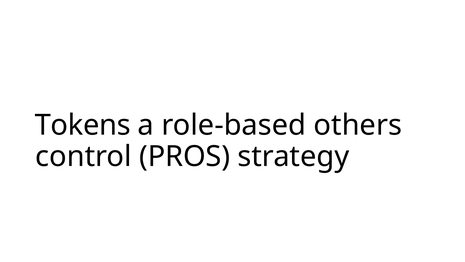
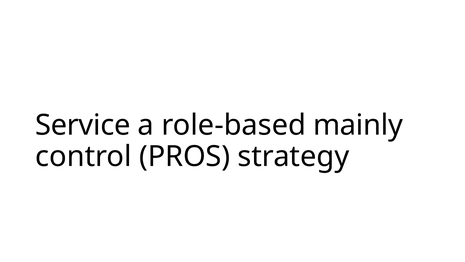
Tokens: Tokens -> Service
others: others -> mainly
